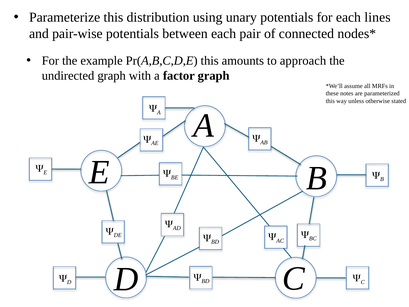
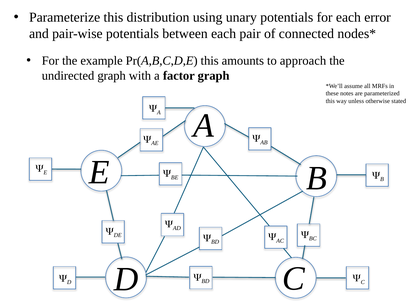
lines: lines -> error
